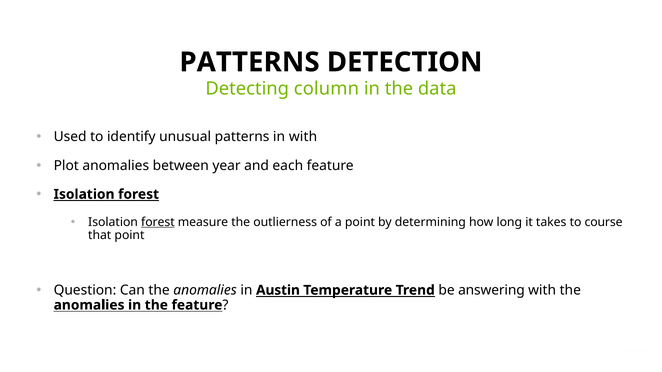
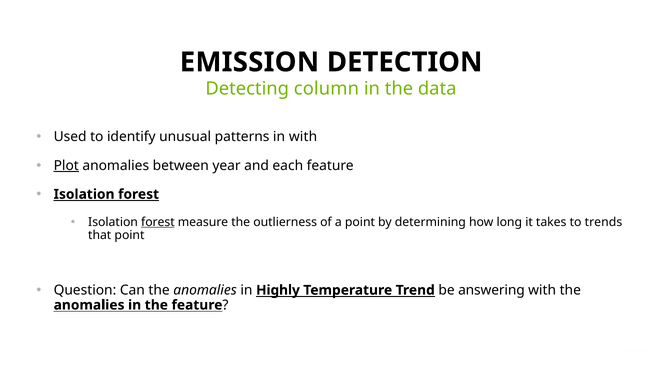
PATTERNS at (250, 62): PATTERNS -> EMISSION
Plot underline: none -> present
course: course -> trends
Austin: Austin -> Highly
